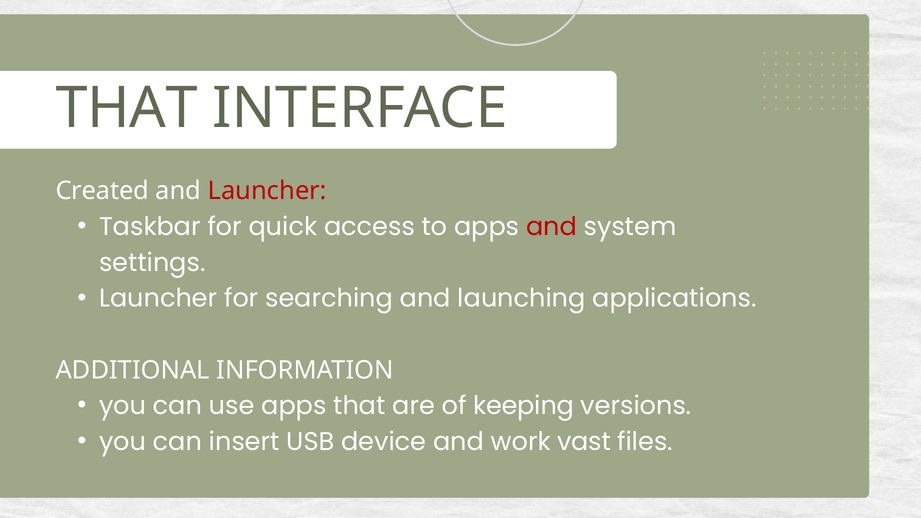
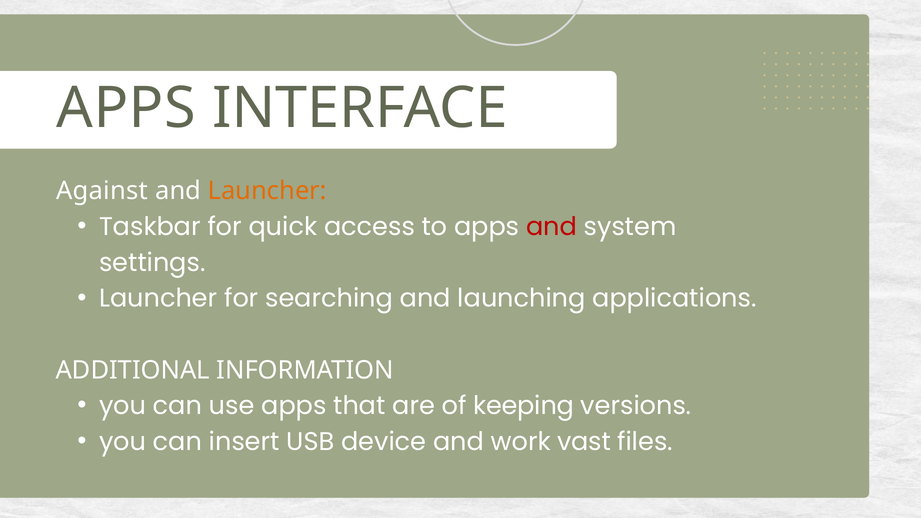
THAT at (127, 108): THAT -> APPS
Created: Created -> Against
Launcher at (267, 191) colour: red -> orange
